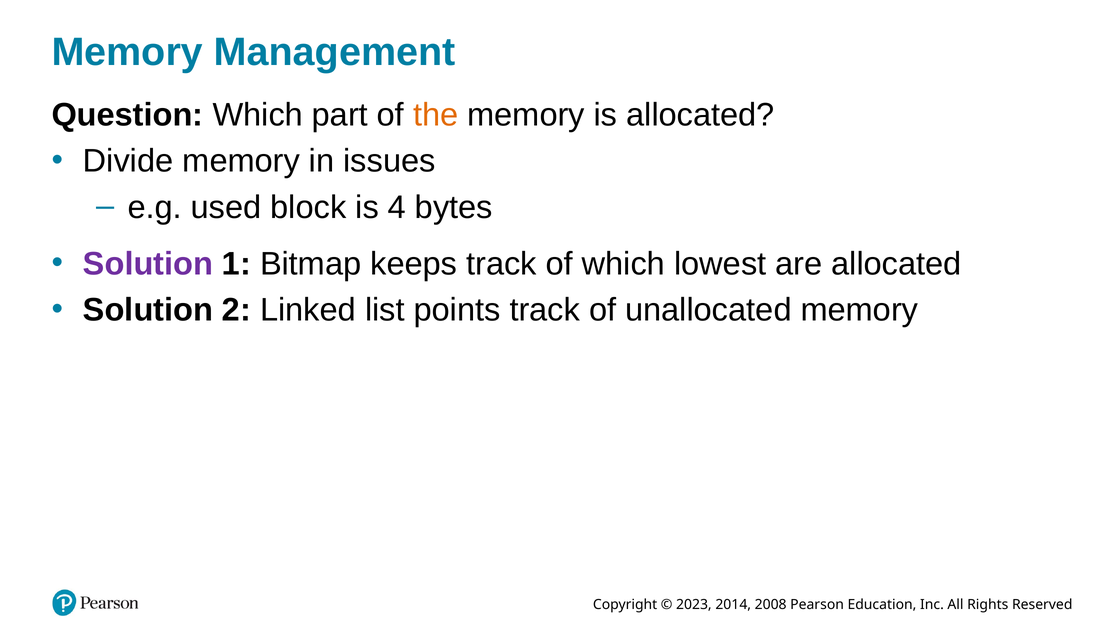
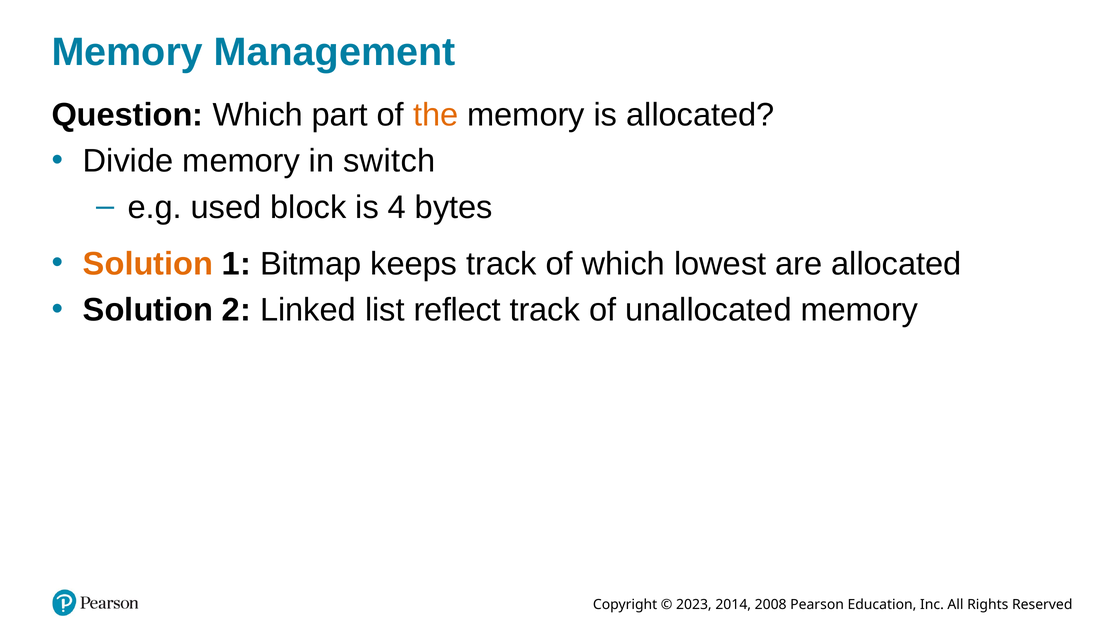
issues: issues -> switch
Solution at (148, 264) colour: purple -> orange
points: points -> reflect
